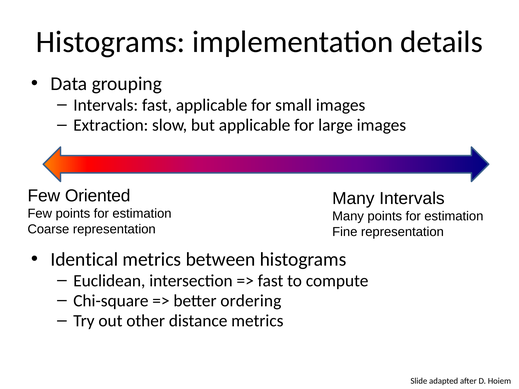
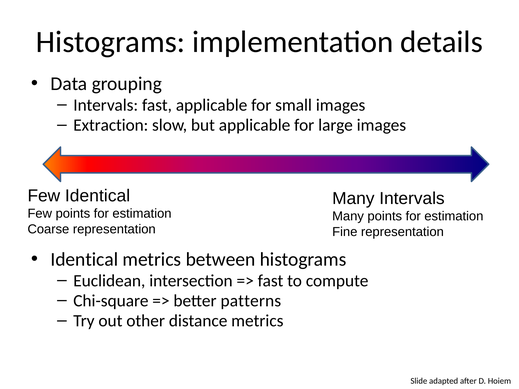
Few Oriented: Oriented -> Identical
ordering: ordering -> patterns
